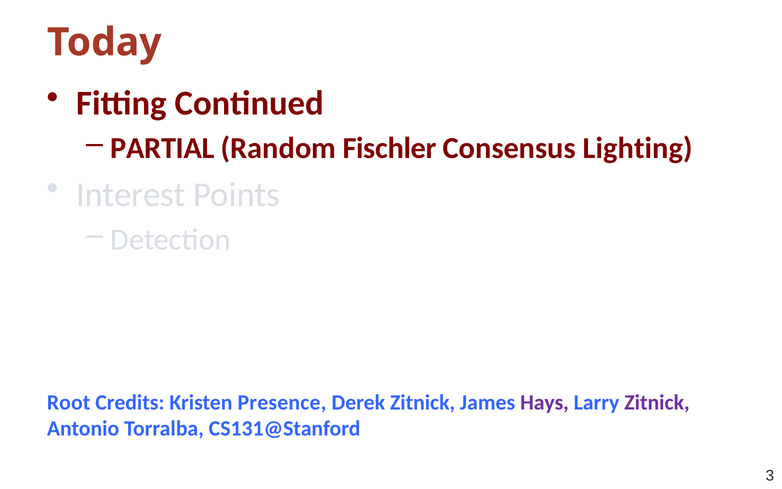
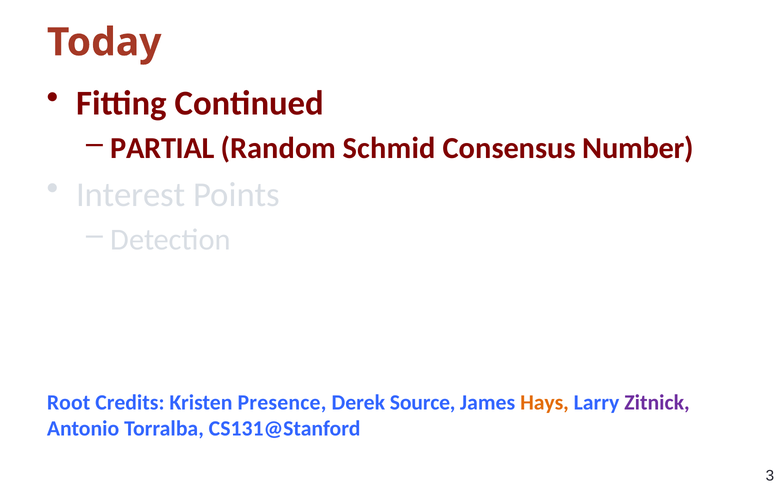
Fischler: Fischler -> Schmid
Lighting: Lighting -> Number
Derek Zitnick: Zitnick -> Source
Hays colour: purple -> orange
